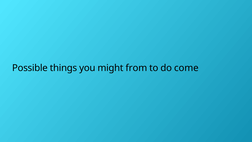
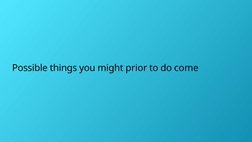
from: from -> prior
